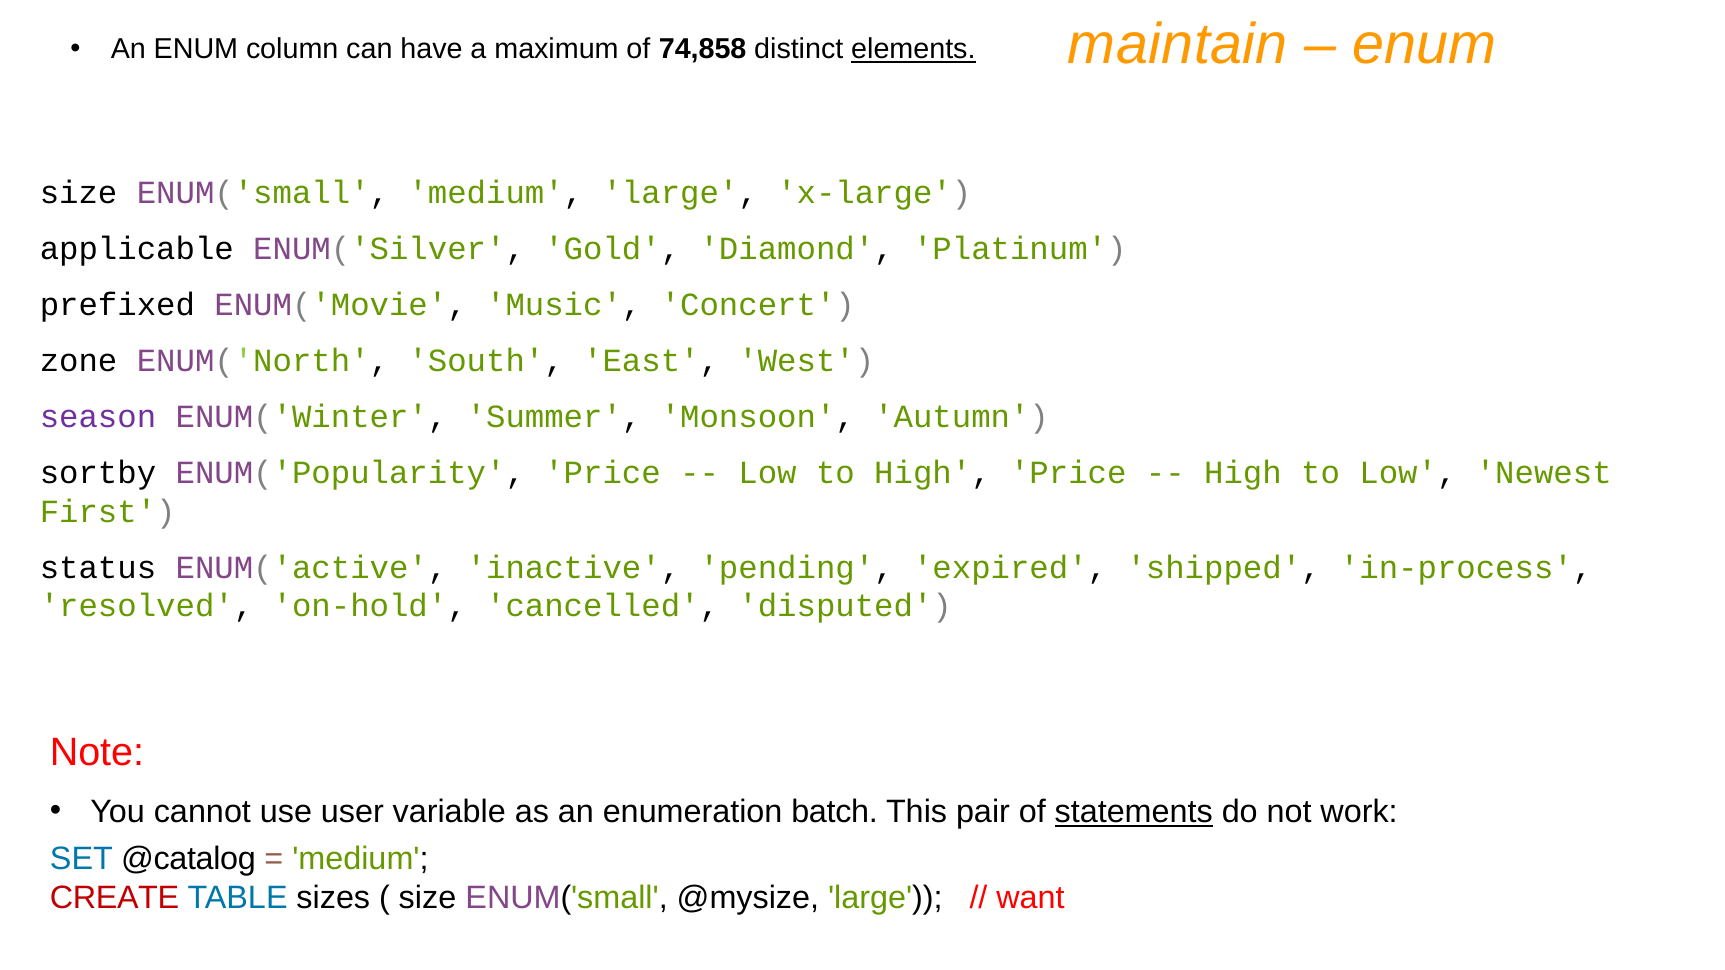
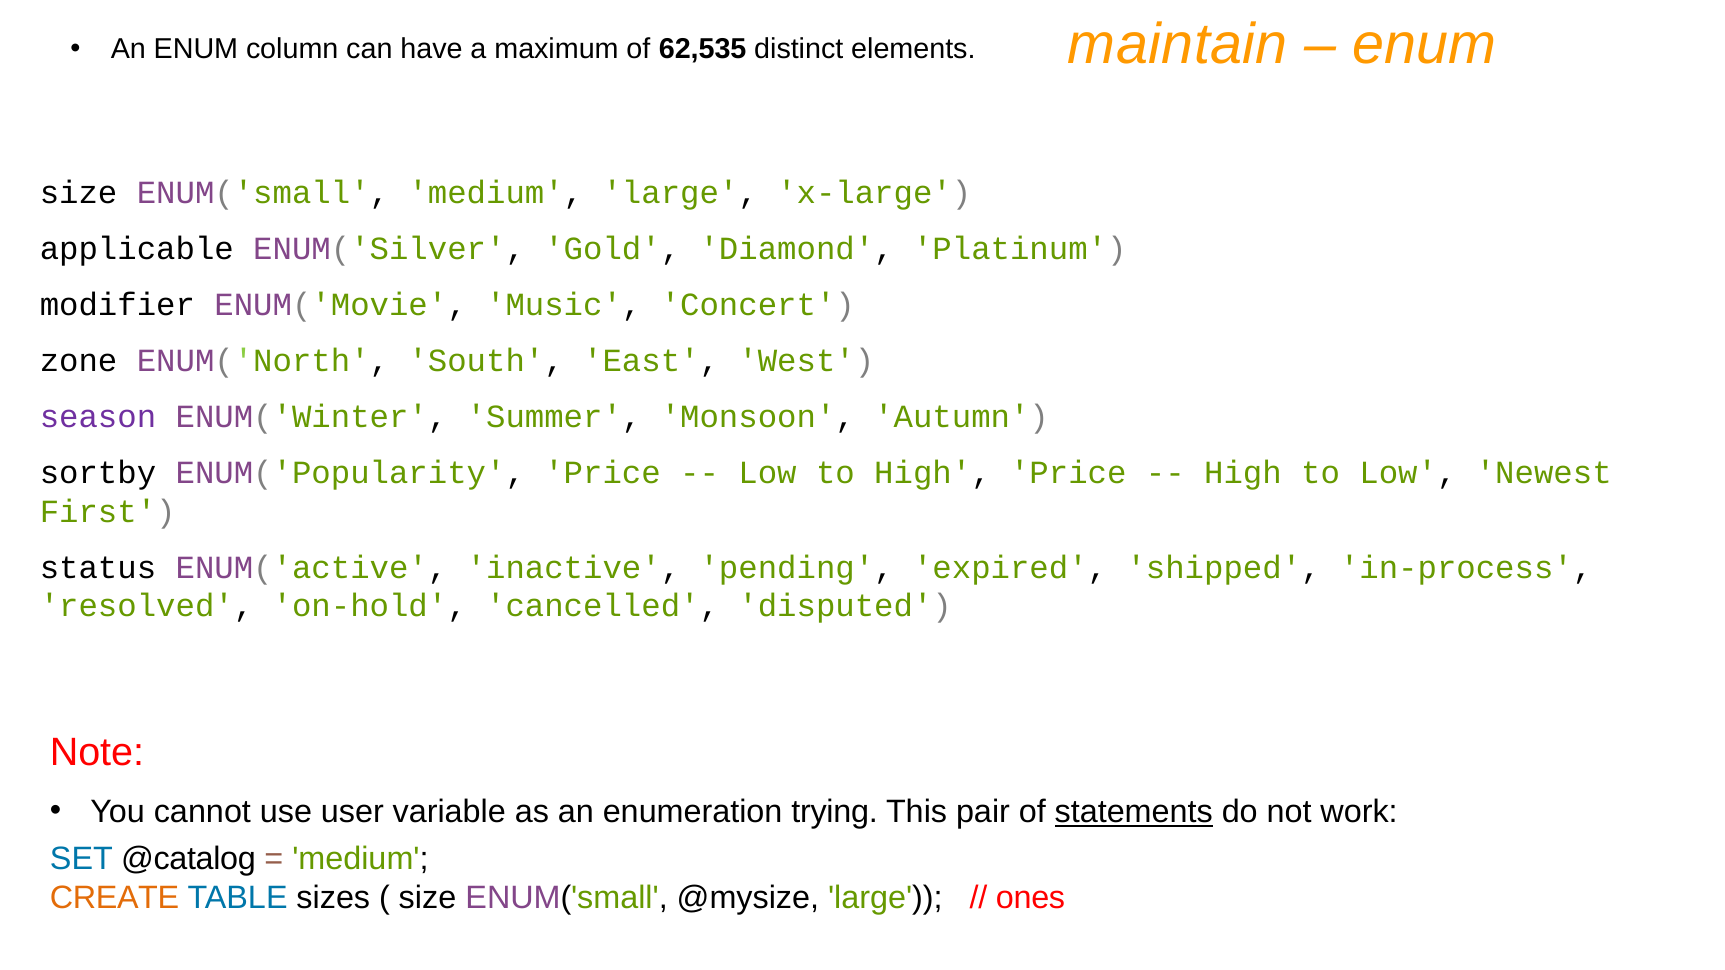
74,858: 74,858 -> 62,535
elements underline: present -> none
prefixed: prefixed -> modifier
batch: batch -> trying
CREATE colour: red -> orange
want: want -> ones
